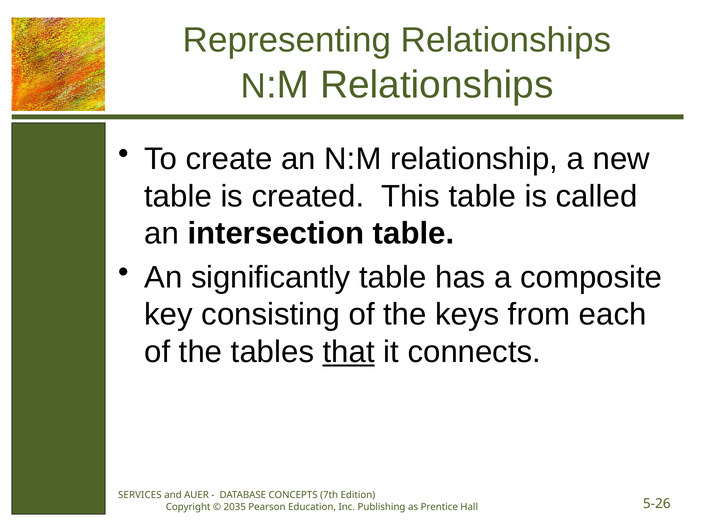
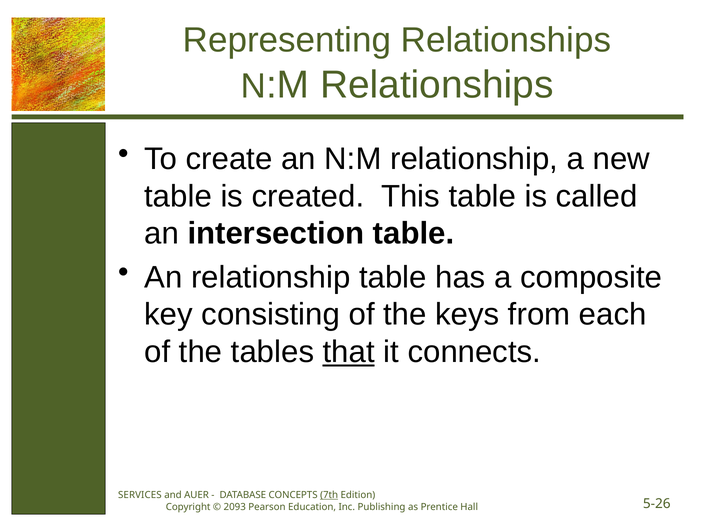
An significantly: significantly -> relationship
7th underline: none -> present
2035: 2035 -> 2093
